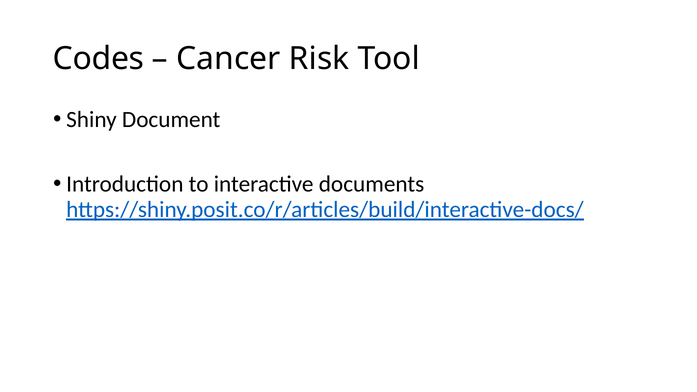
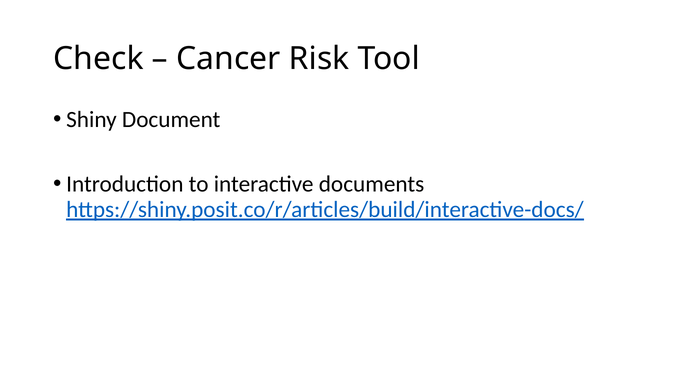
Codes: Codes -> Check
